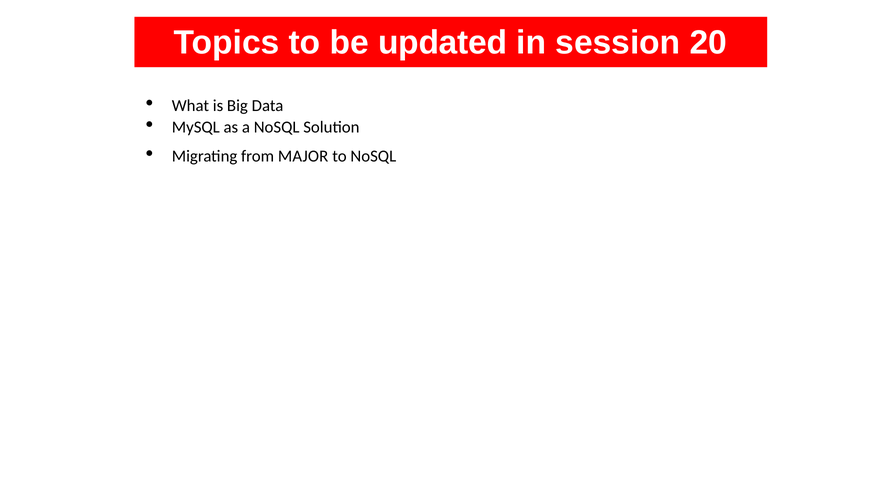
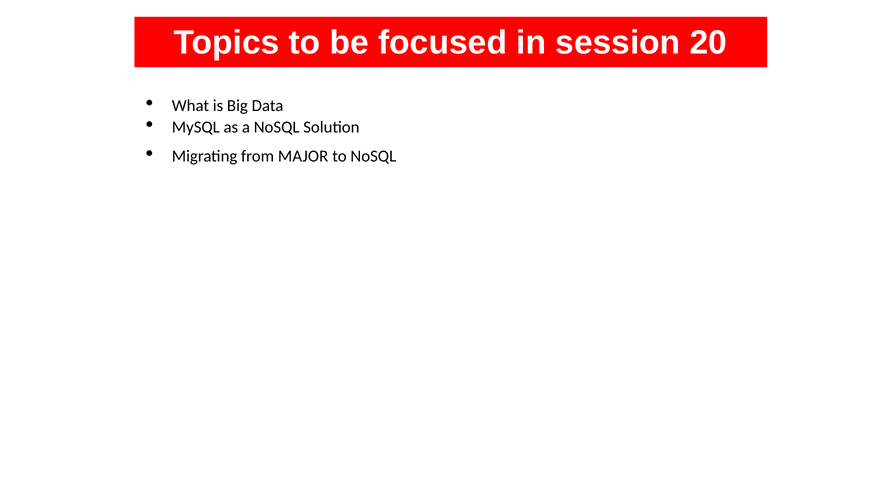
updated: updated -> focused
